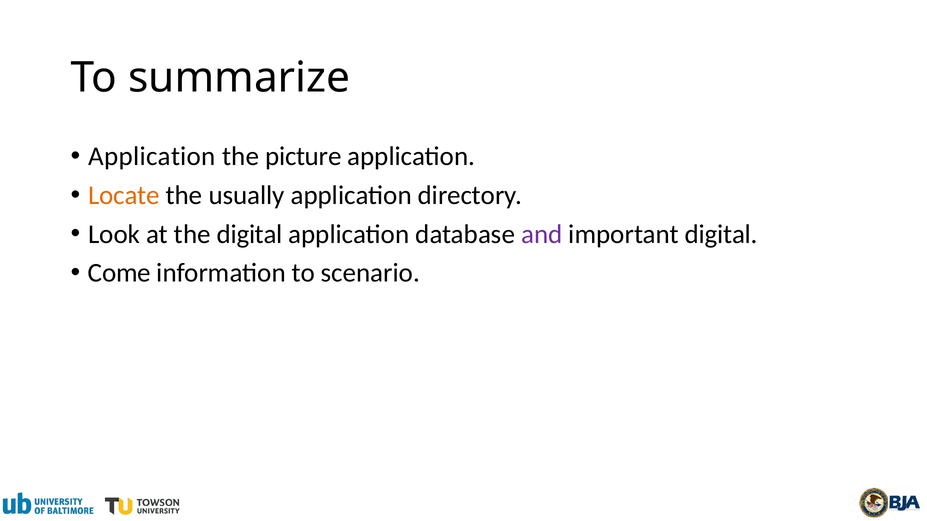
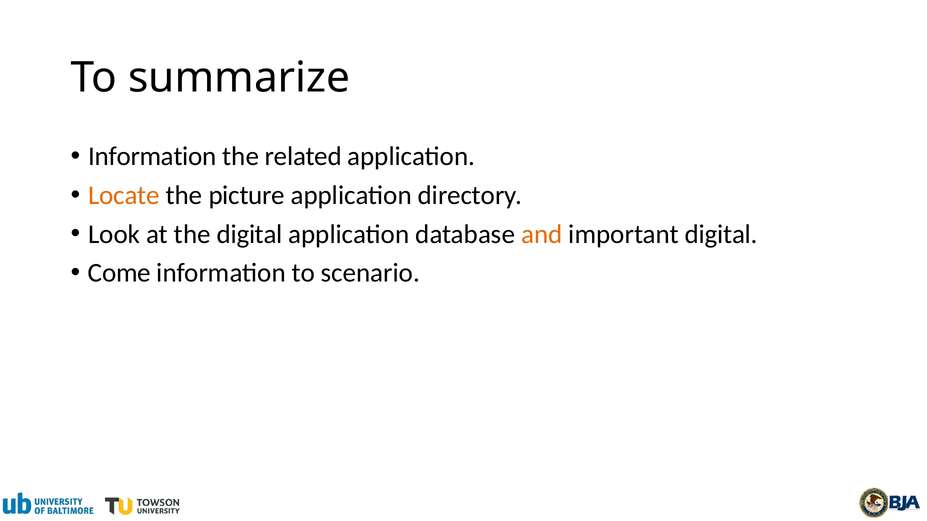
Application at (152, 157): Application -> Information
picture: picture -> related
usually: usually -> picture
and colour: purple -> orange
